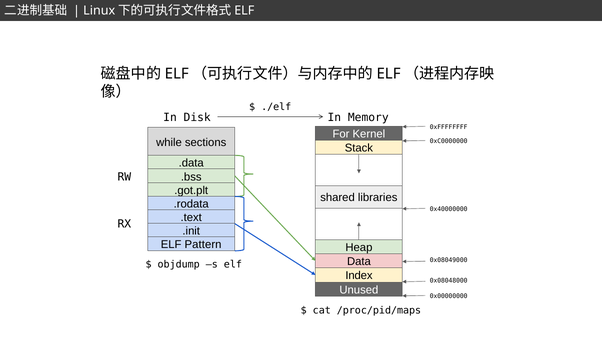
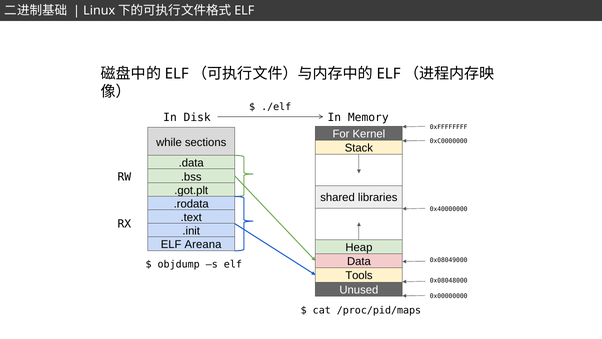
Pattern: Pattern -> Areana
Index: Index -> Tools
